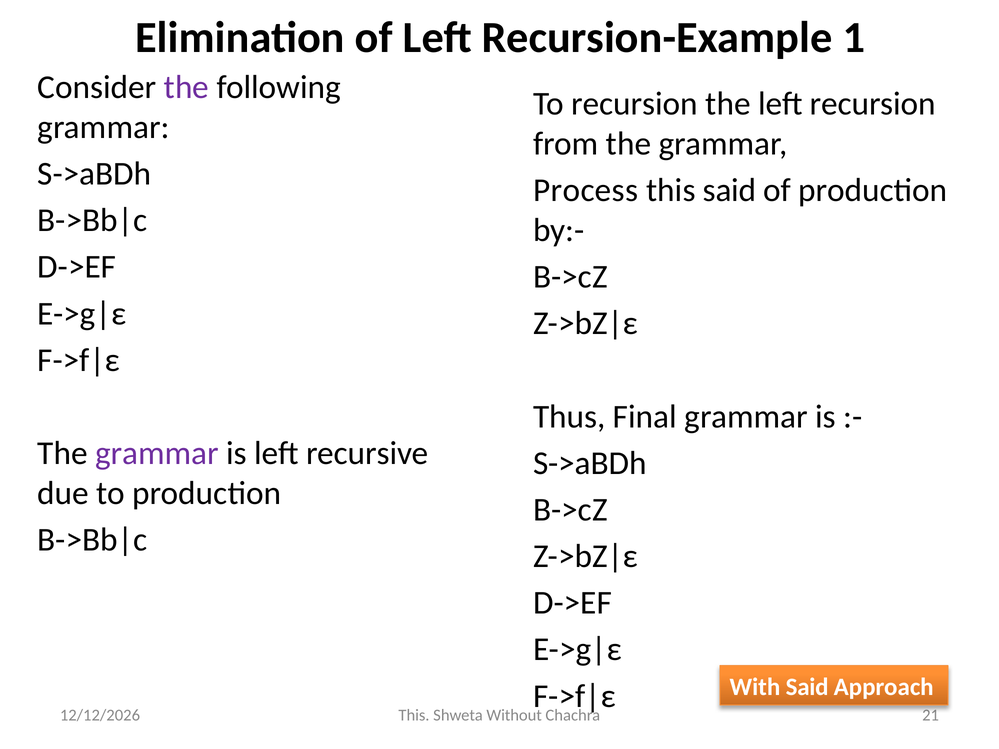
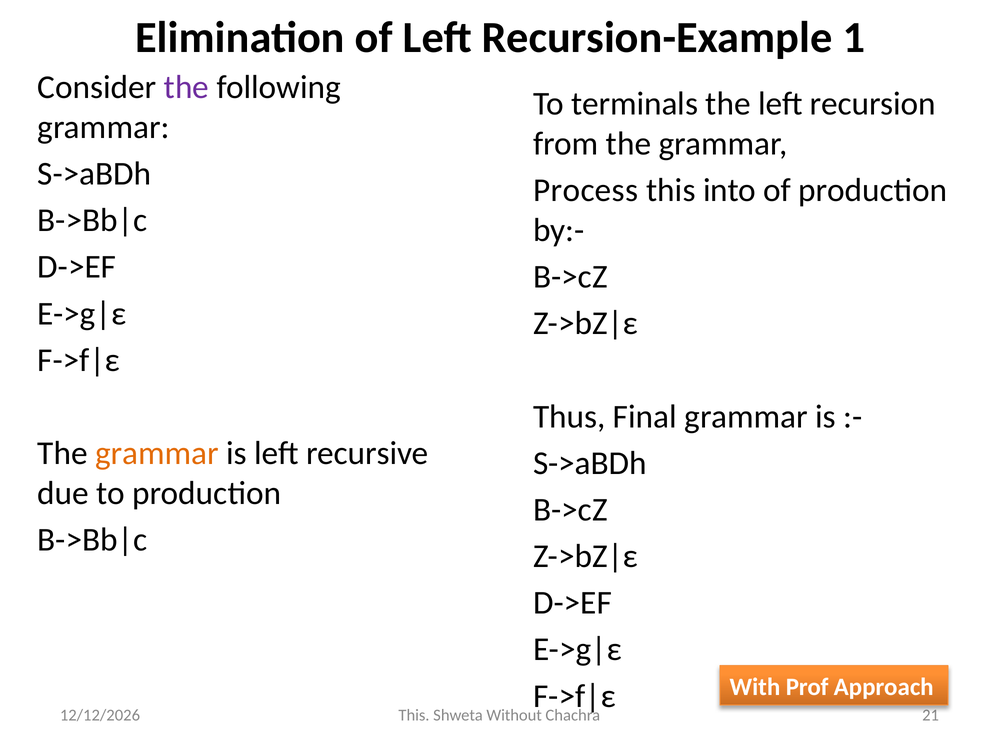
To recursion: recursion -> terminals
this said: said -> into
grammar at (157, 453) colour: purple -> orange
With Said: Said -> Prof
